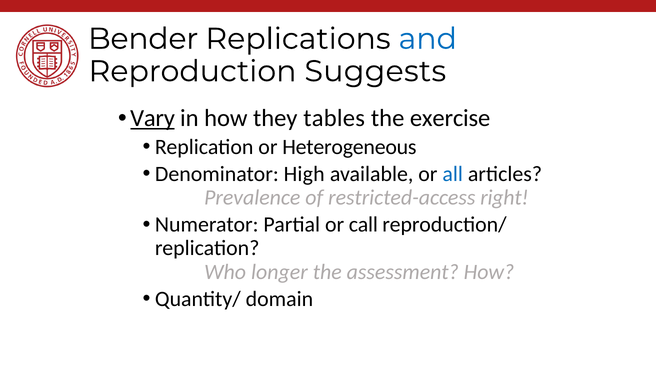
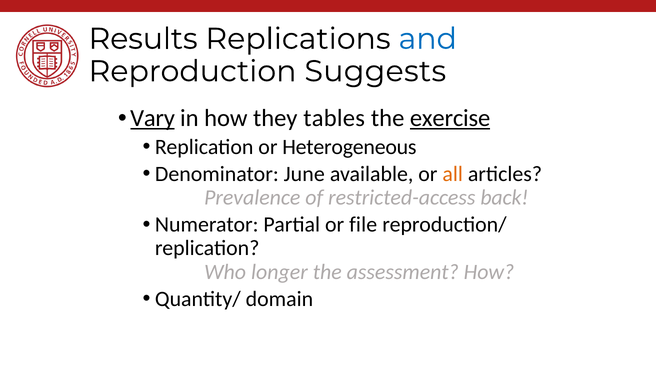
Bender: Bender -> Results
exercise underline: none -> present
High: High -> June
all colour: blue -> orange
right: right -> back
call: call -> file
